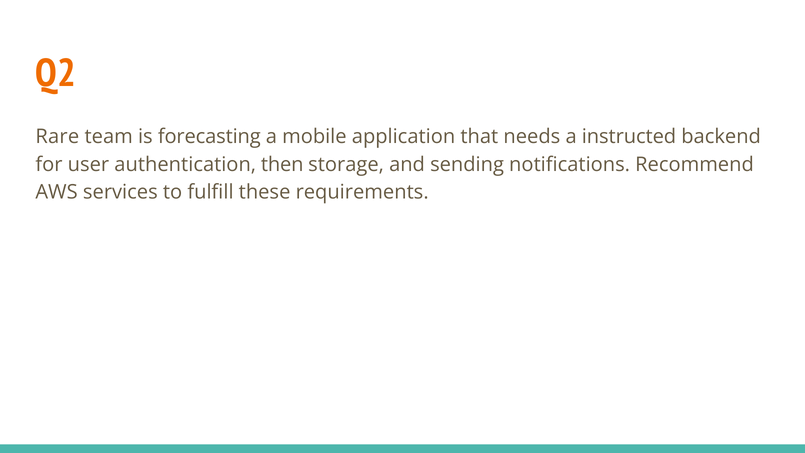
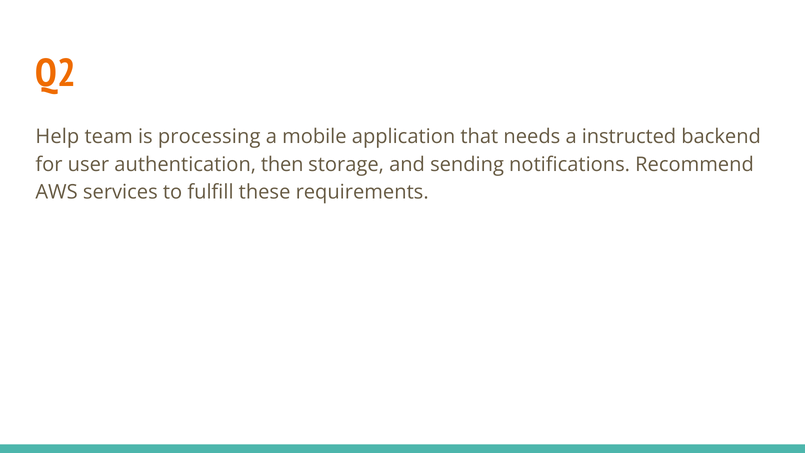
Rare: Rare -> Help
forecasting: forecasting -> processing
